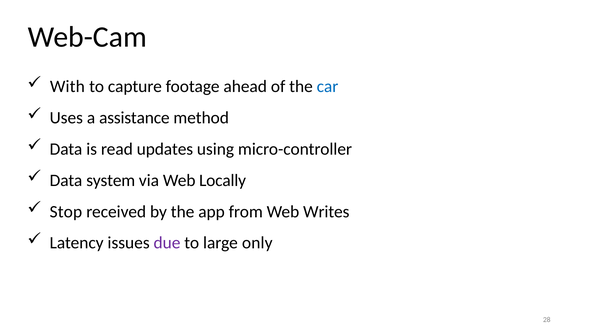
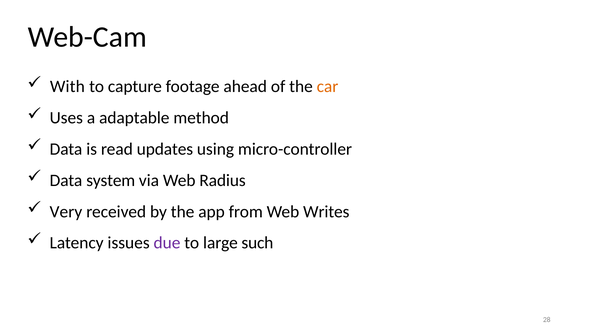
car colour: blue -> orange
assistance: assistance -> adaptable
Locally: Locally -> Radius
Stop: Stop -> Very
only: only -> such
